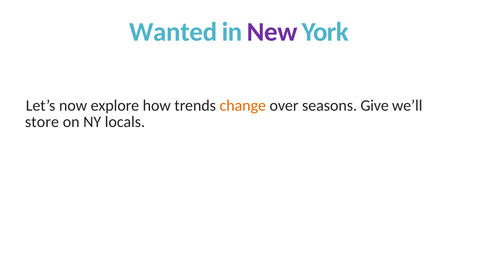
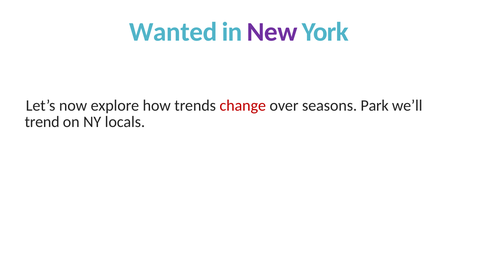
change colour: orange -> red
Give: Give -> Park
store: store -> trend
